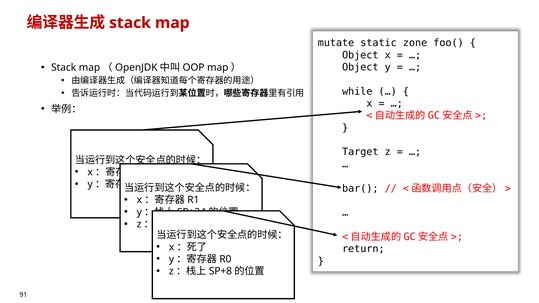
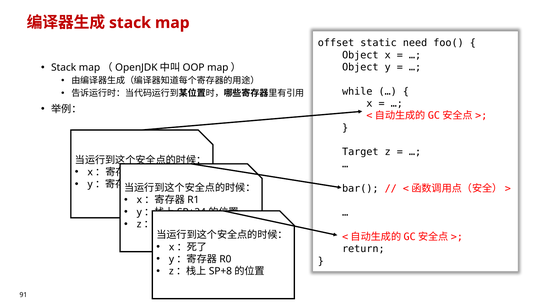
mutate: mutate -> offset
zone: zone -> need
